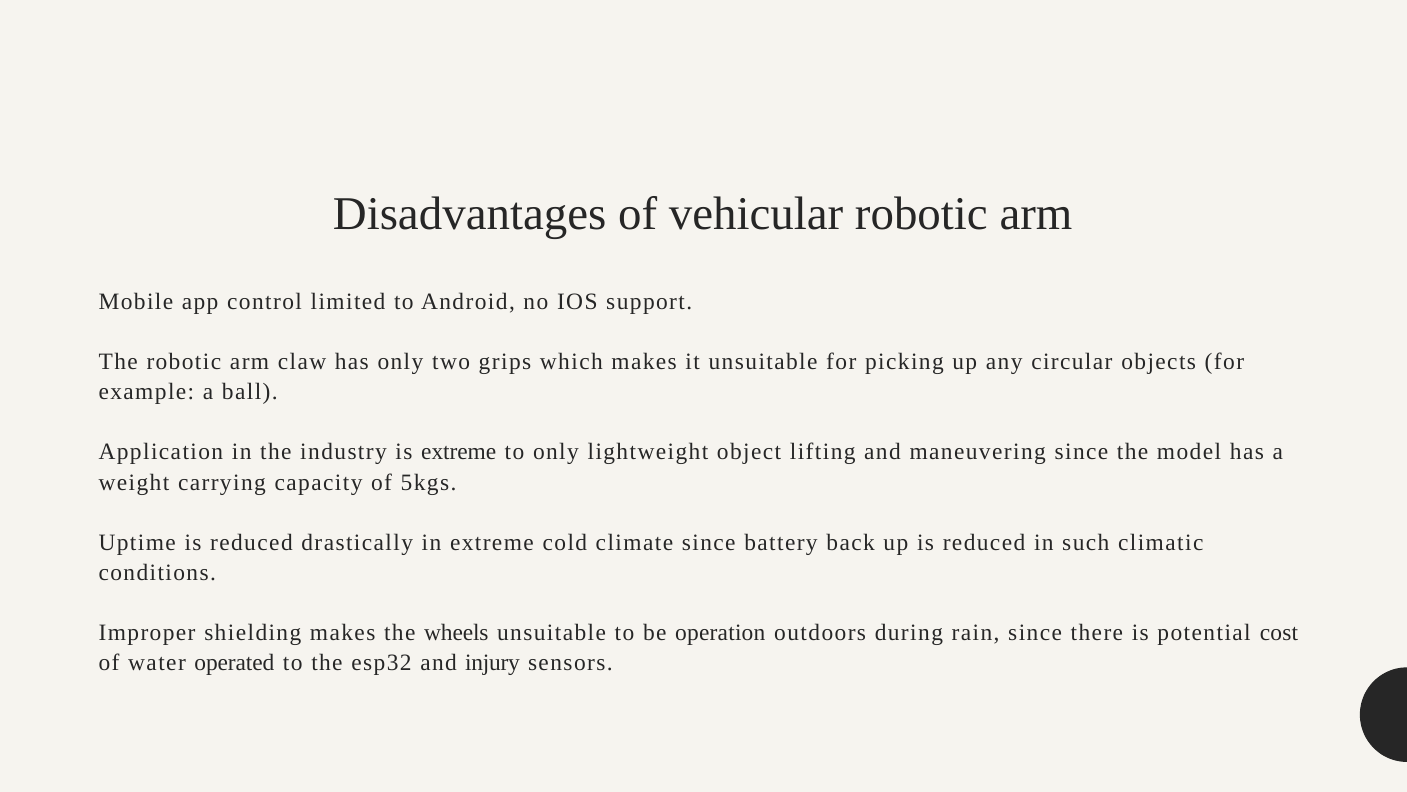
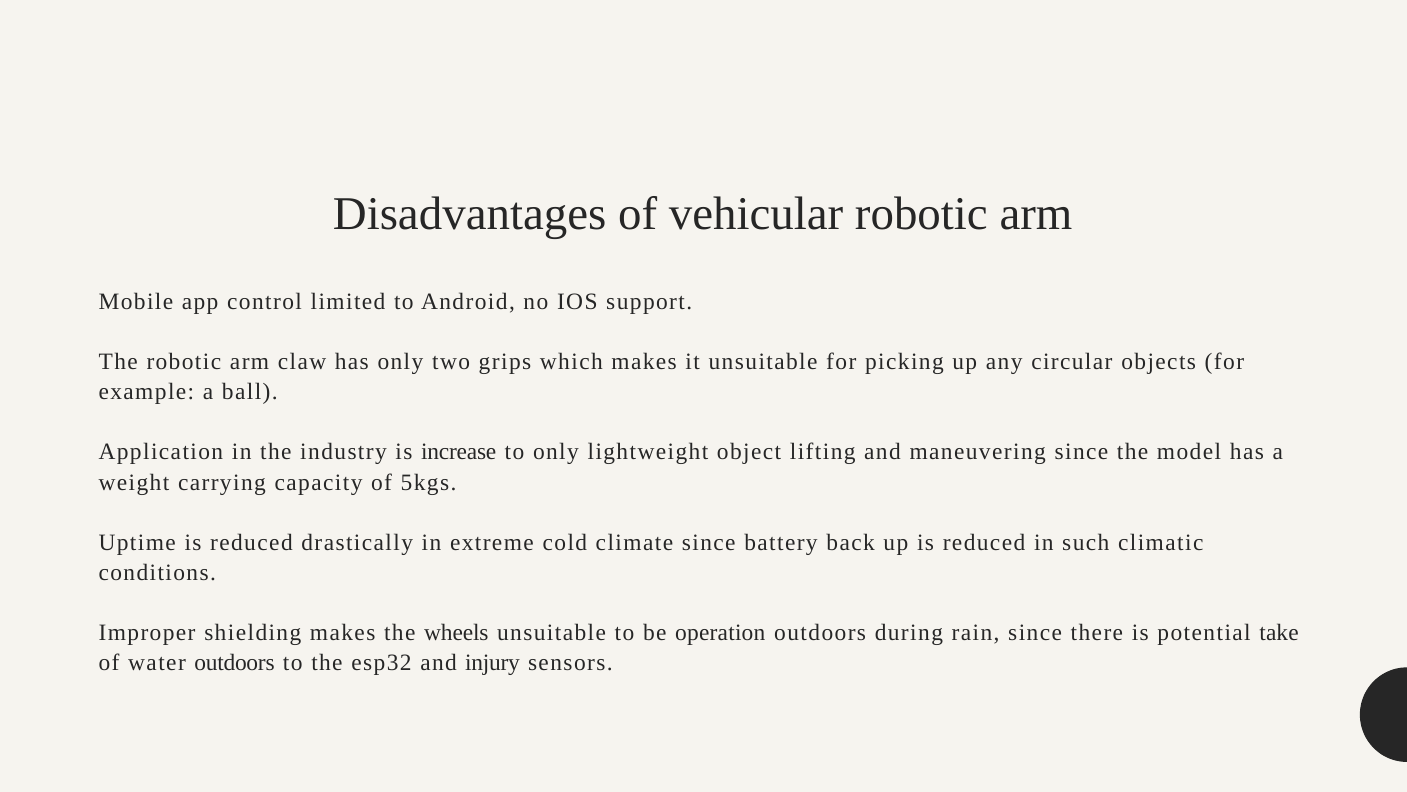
is extreme: extreme -> increase
cost: cost -> take
water operated: operated -> outdoors
